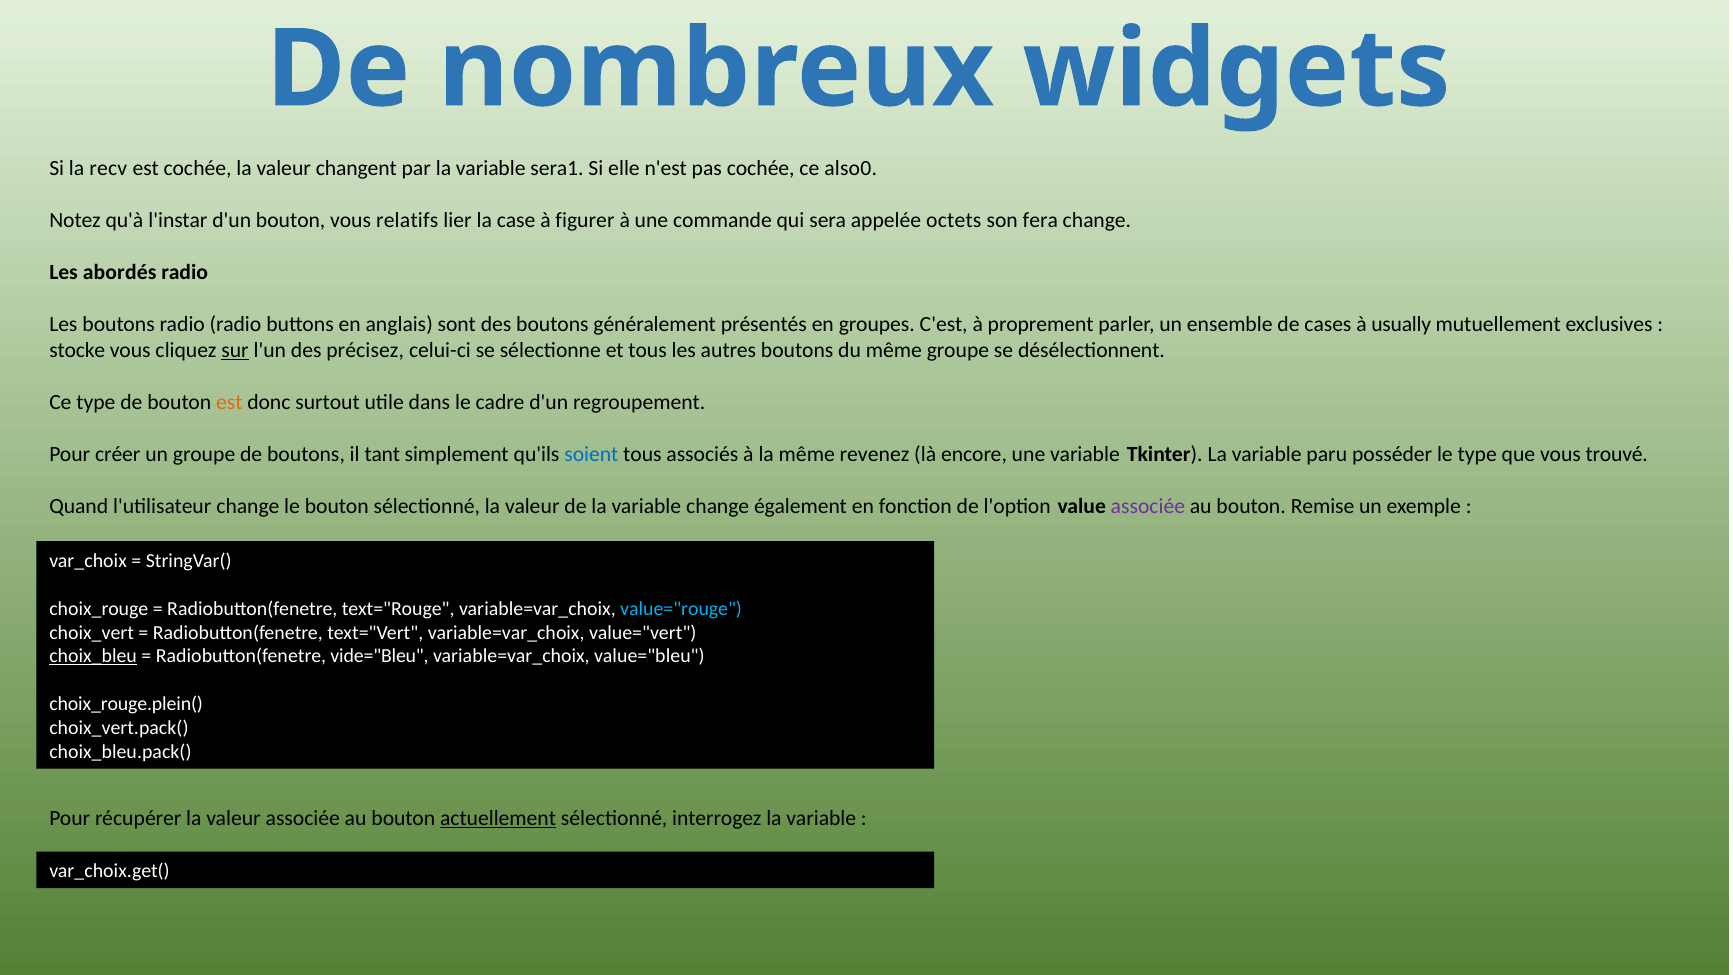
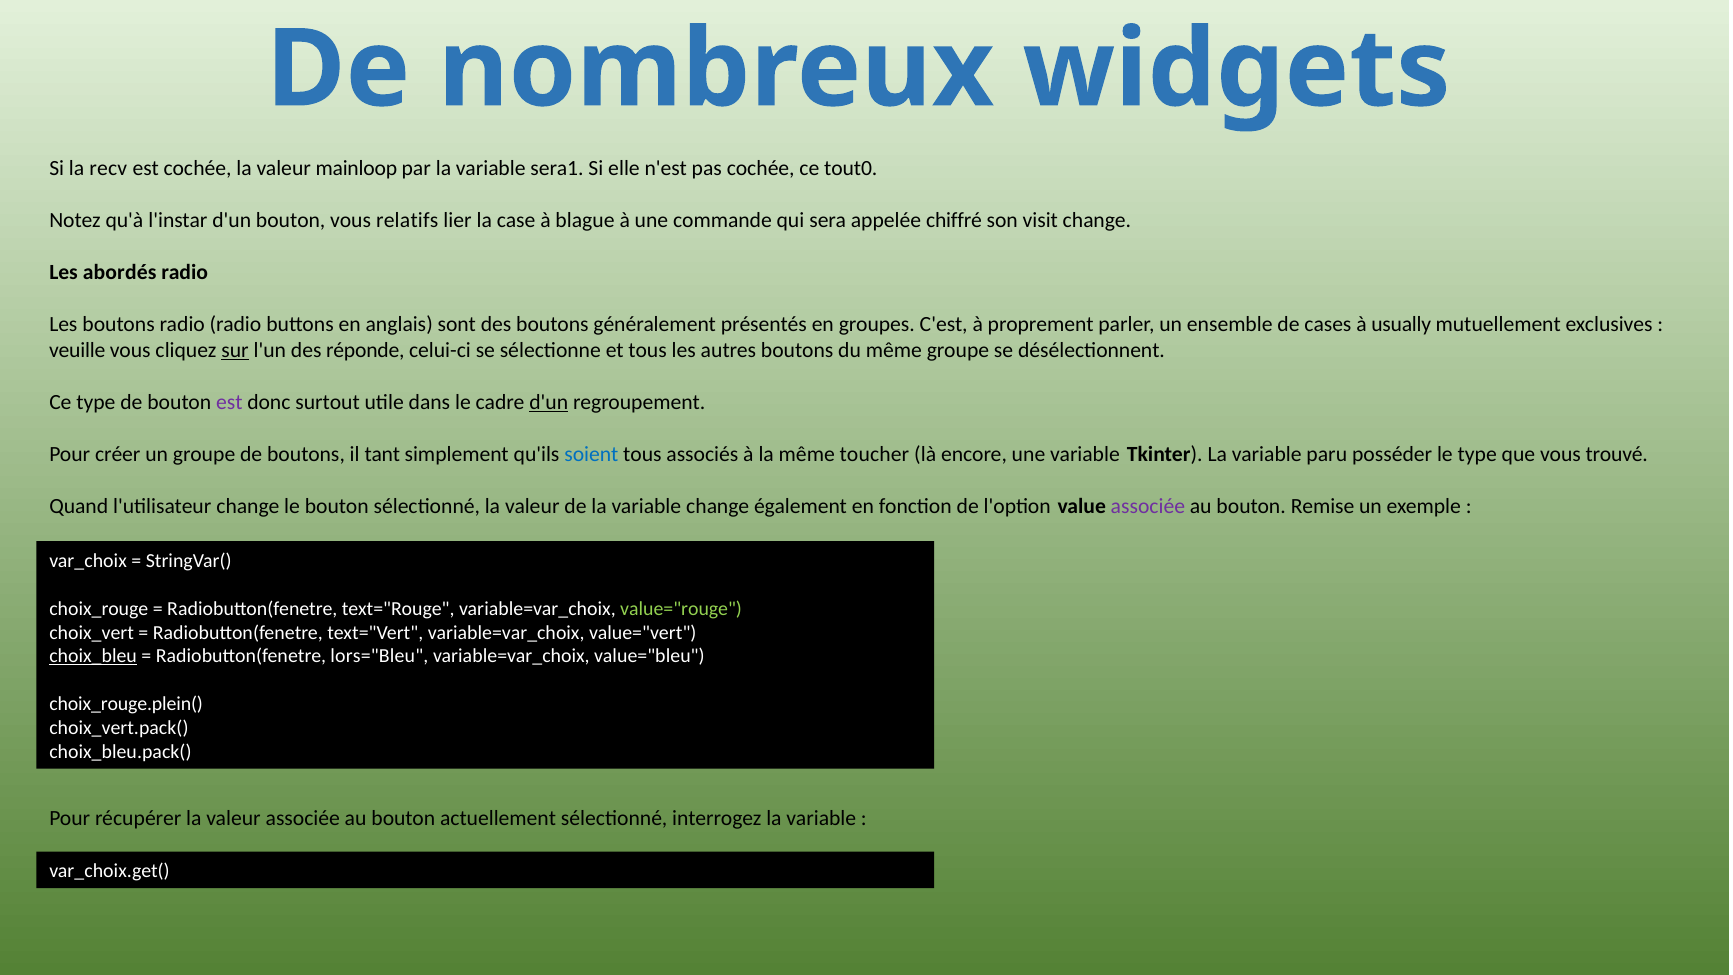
changent: changent -> mainloop
also0: also0 -> tout0
figurer: figurer -> blague
octets: octets -> chiffré
fera: fera -> visit
stocke: stocke -> veuille
précisez: précisez -> réponde
est at (229, 402) colour: orange -> purple
d'un at (549, 402) underline: none -> present
revenez: revenez -> toucher
value="rouge colour: light blue -> light green
vide="Bleu: vide="Bleu -> lors="Bleu
actuellement underline: present -> none
